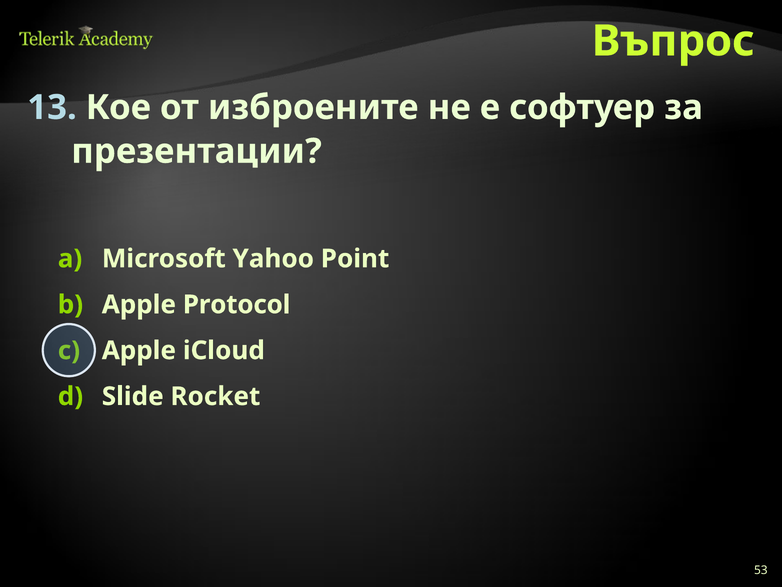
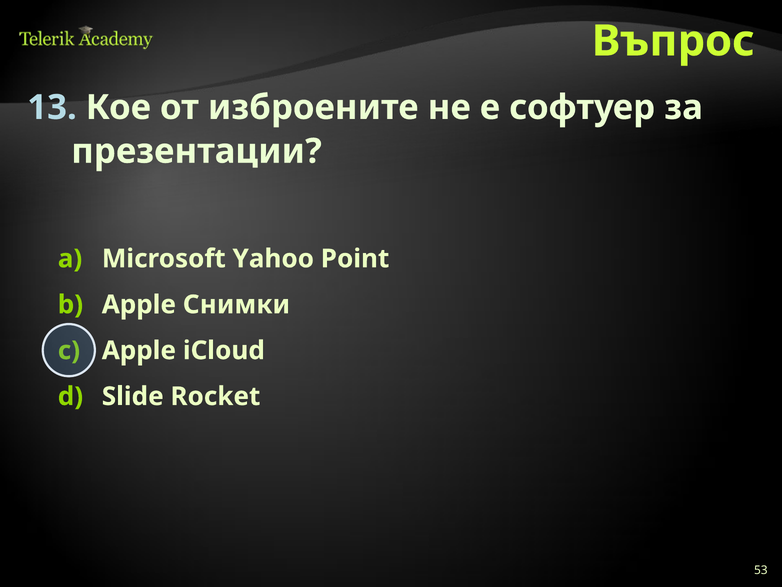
Protocol: Protocol -> Снимки
